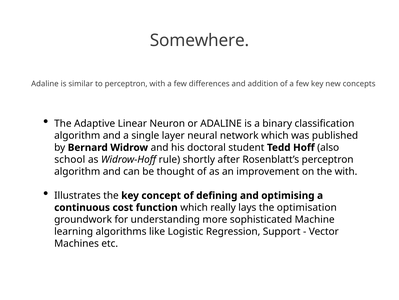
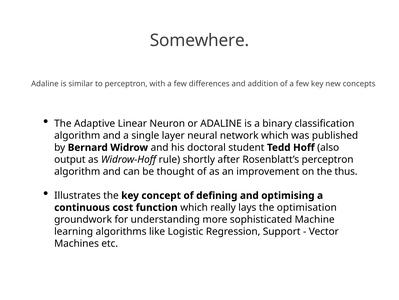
school: school -> output
the with: with -> thus
